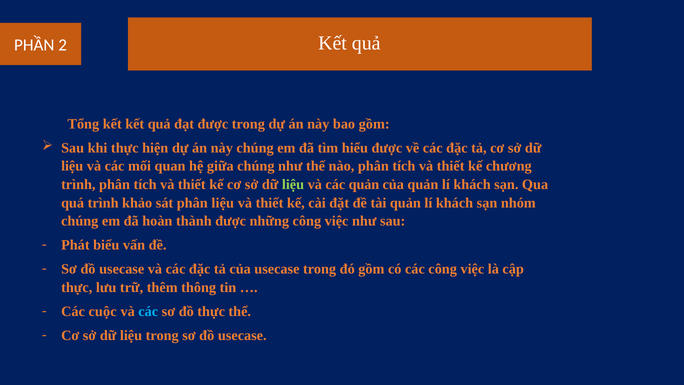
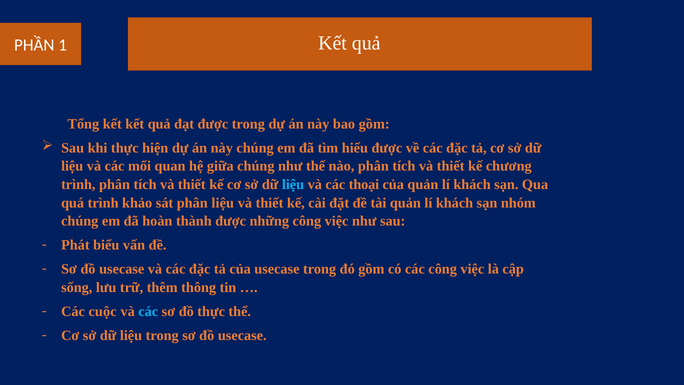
2: 2 -> 1
liệu at (293, 184) colour: light green -> light blue
các quản: quản -> thoại
thực at (77, 287): thực -> sống
